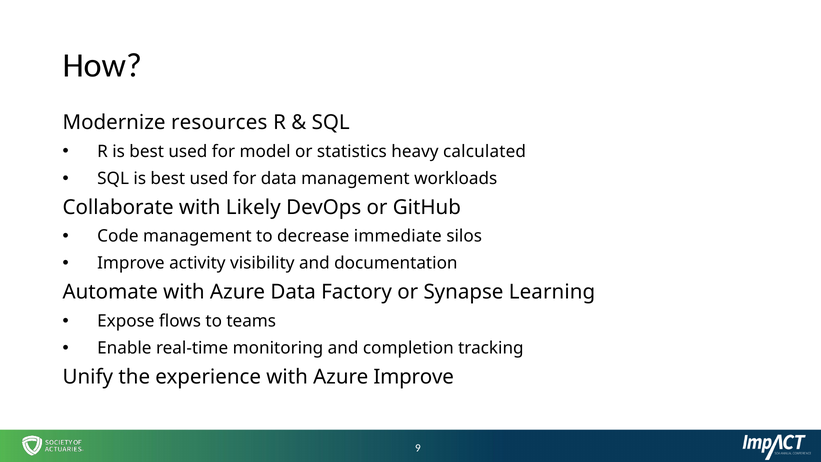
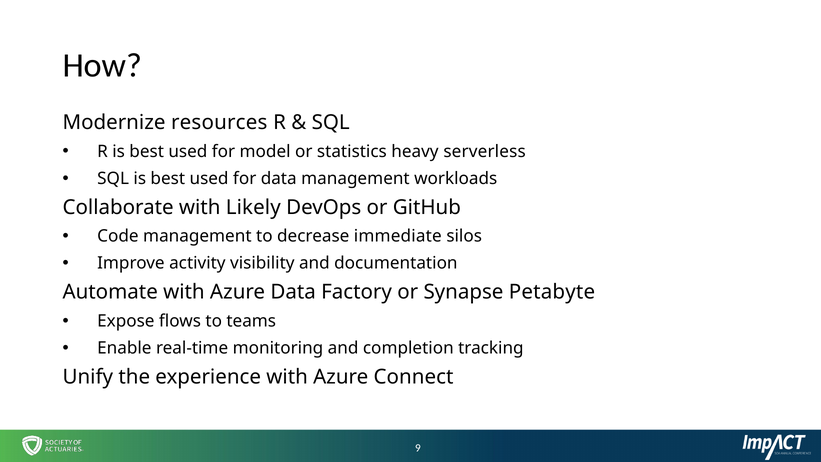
calculated: calculated -> serverless
Learning: Learning -> Petabyte
Azure Improve: Improve -> Connect
